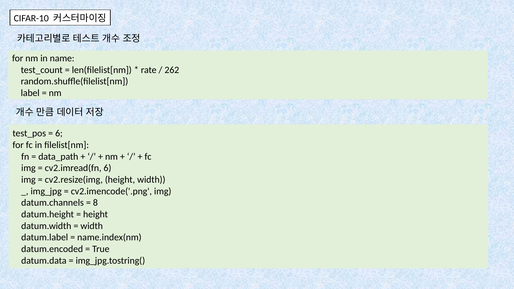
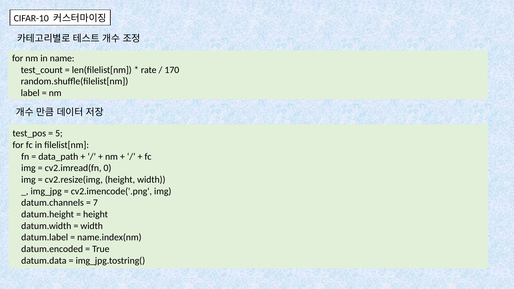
262: 262 -> 170
6 at (59, 133): 6 -> 5
cv2.imread(fn 6: 6 -> 0
8: 8 -> 7
